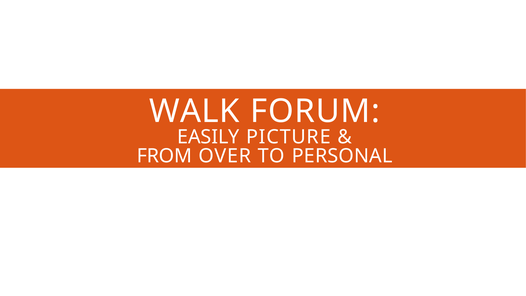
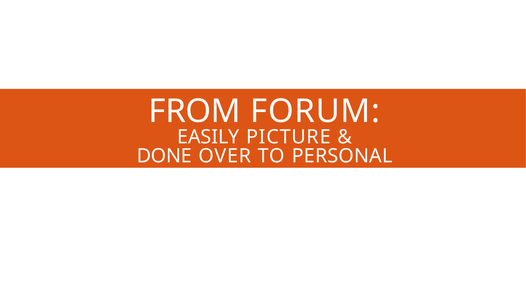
WALK: WALK -> FROM
FROM: FROM -> DONE
